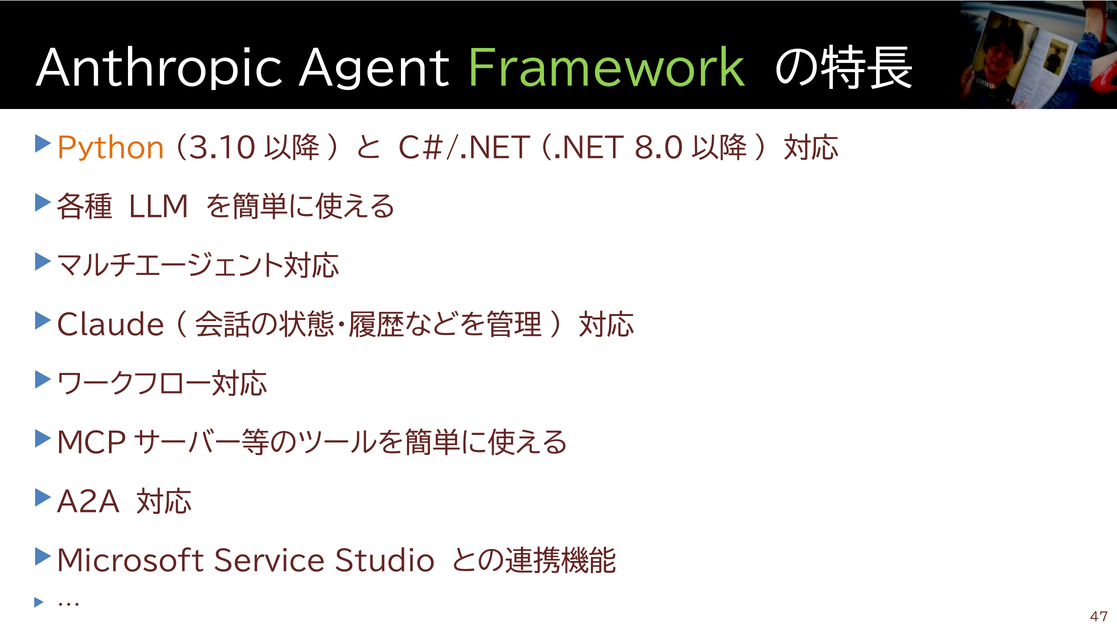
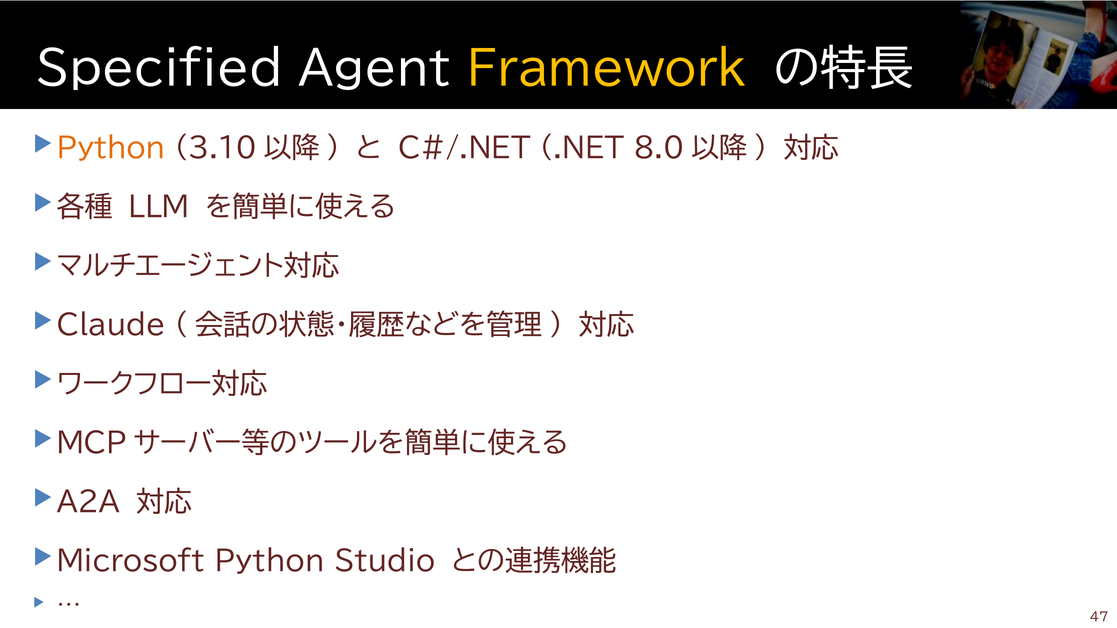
Anthropic: Anthropic -> Specified
Framework colour: light green -> yellow
Microsoft Service: Service -> Python
